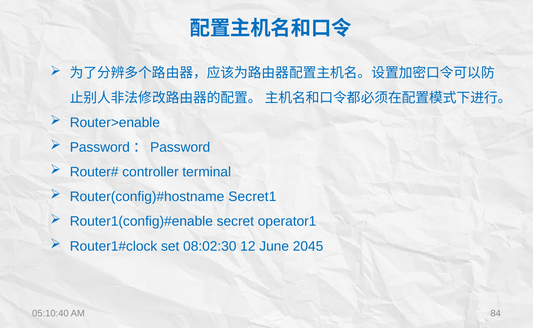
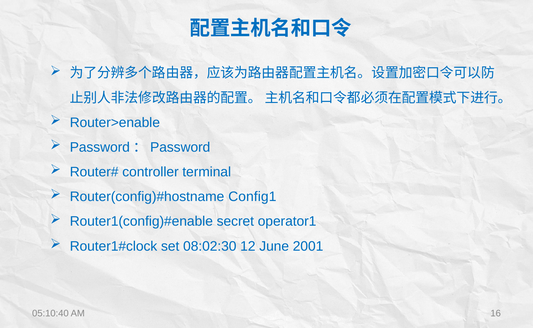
Secret1: Secret1 -> Config1
2045: 2045 -> 2001
84: 84 -> 16
